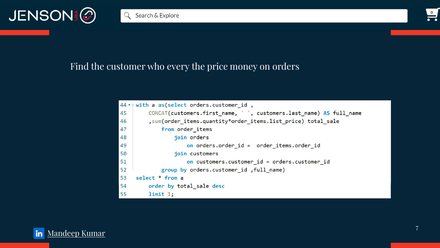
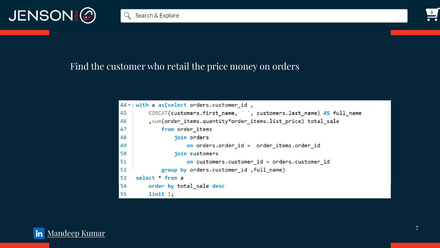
every: every -> retail
